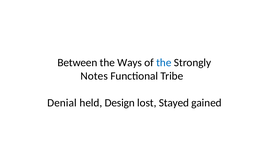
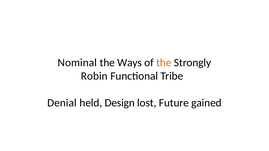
Between: Between -> Nominal
the at (164, 63) colour: blue -> orange
Notes: Notes -> Robin
Stayed: Stayed -> Future
